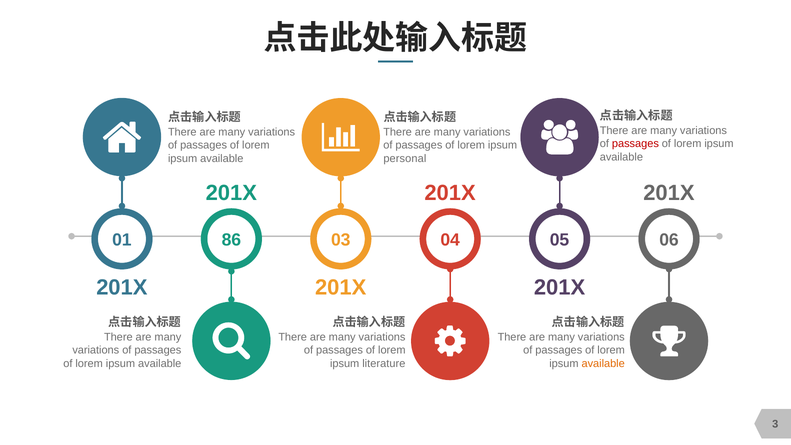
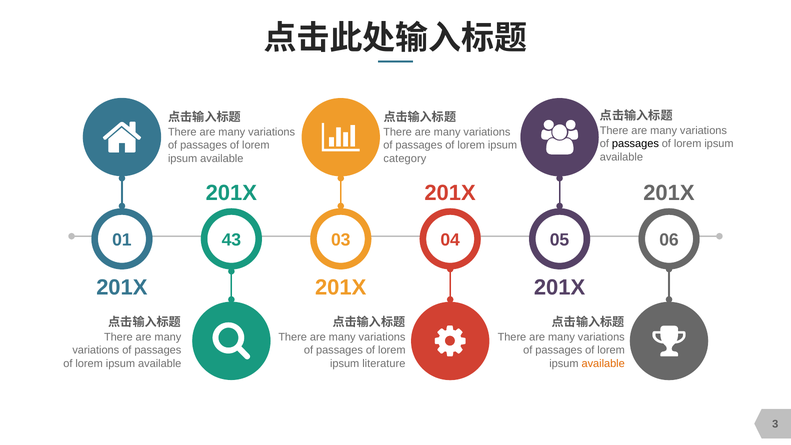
passages at (635, 144) colour: red -> black
personal: personal -> category
86: 86 -> 43
